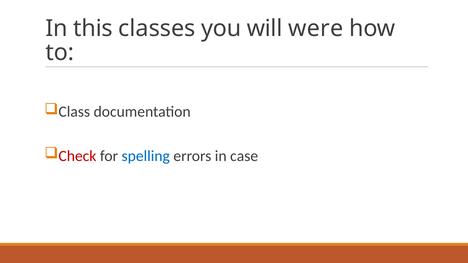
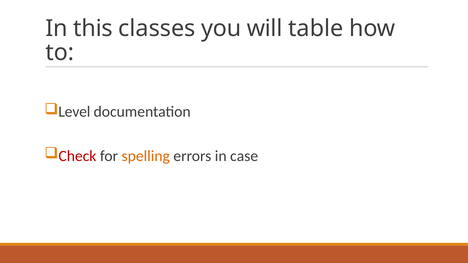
were: were -> table
Class: Class -> Level
spelling colour: blue -> orange
